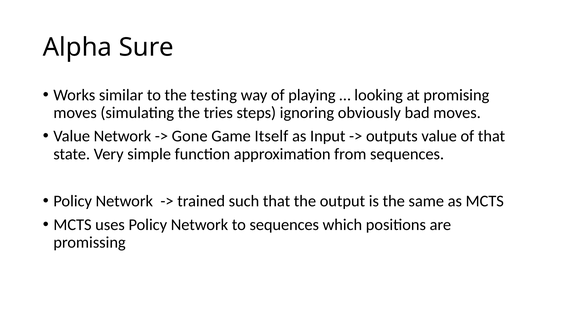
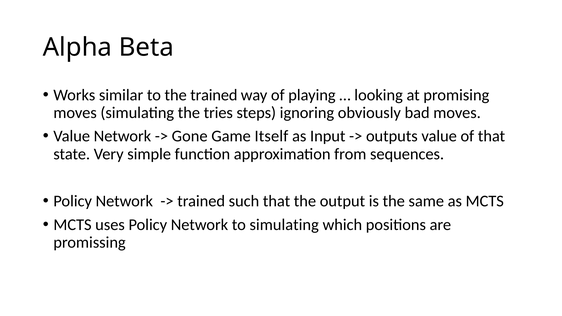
Sure: Sure -> Beta
the testing: testing -> trained
to sequences: sequences -> simulating
